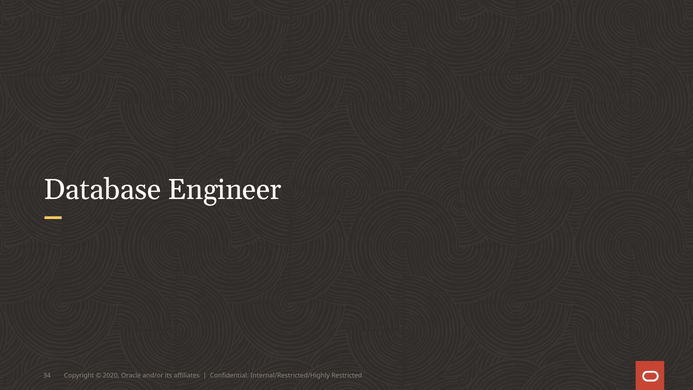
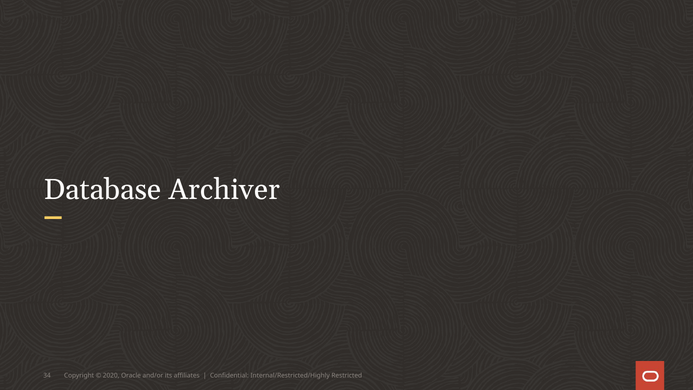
Engineer: Engineer -> Archiver
